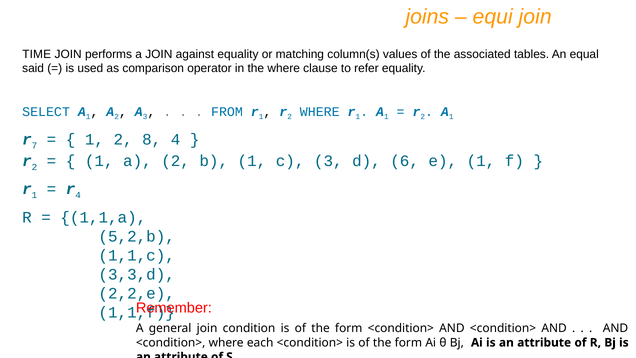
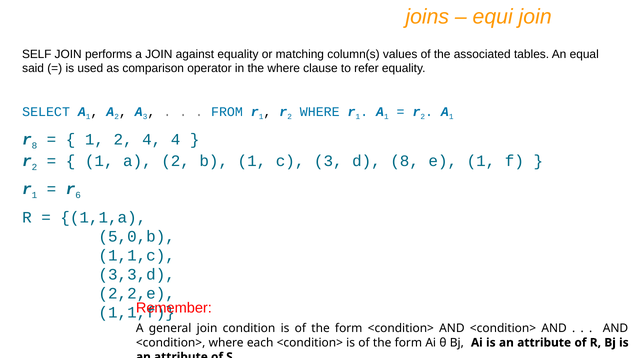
TIME: TIME -> SELF
r 7: 7 -> 8
2 8: 8 -> 4
d 6: 6 -> 8
r 4: 4 -> 6
5,2,b: 5,2,b -> 5,0,b
